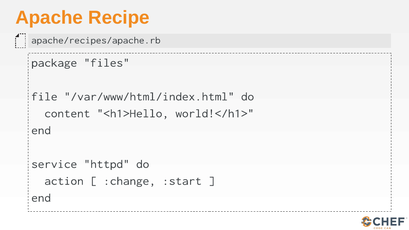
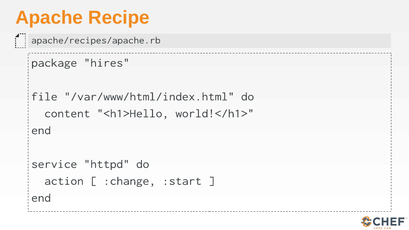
files: files -> hires
